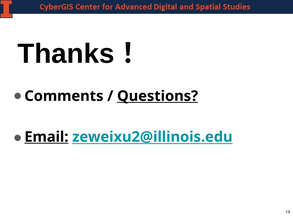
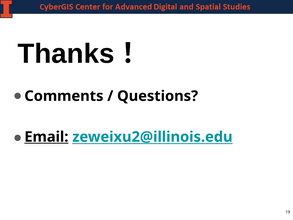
Questions underline: present -> none
